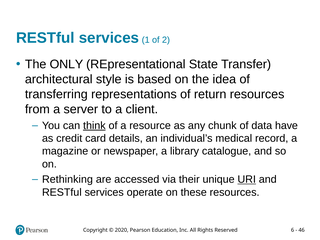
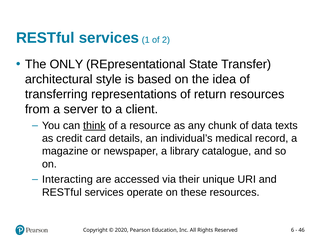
have: have -> texts
Rethinking: Rethinking -> Interacting
URI underline: present -> none
